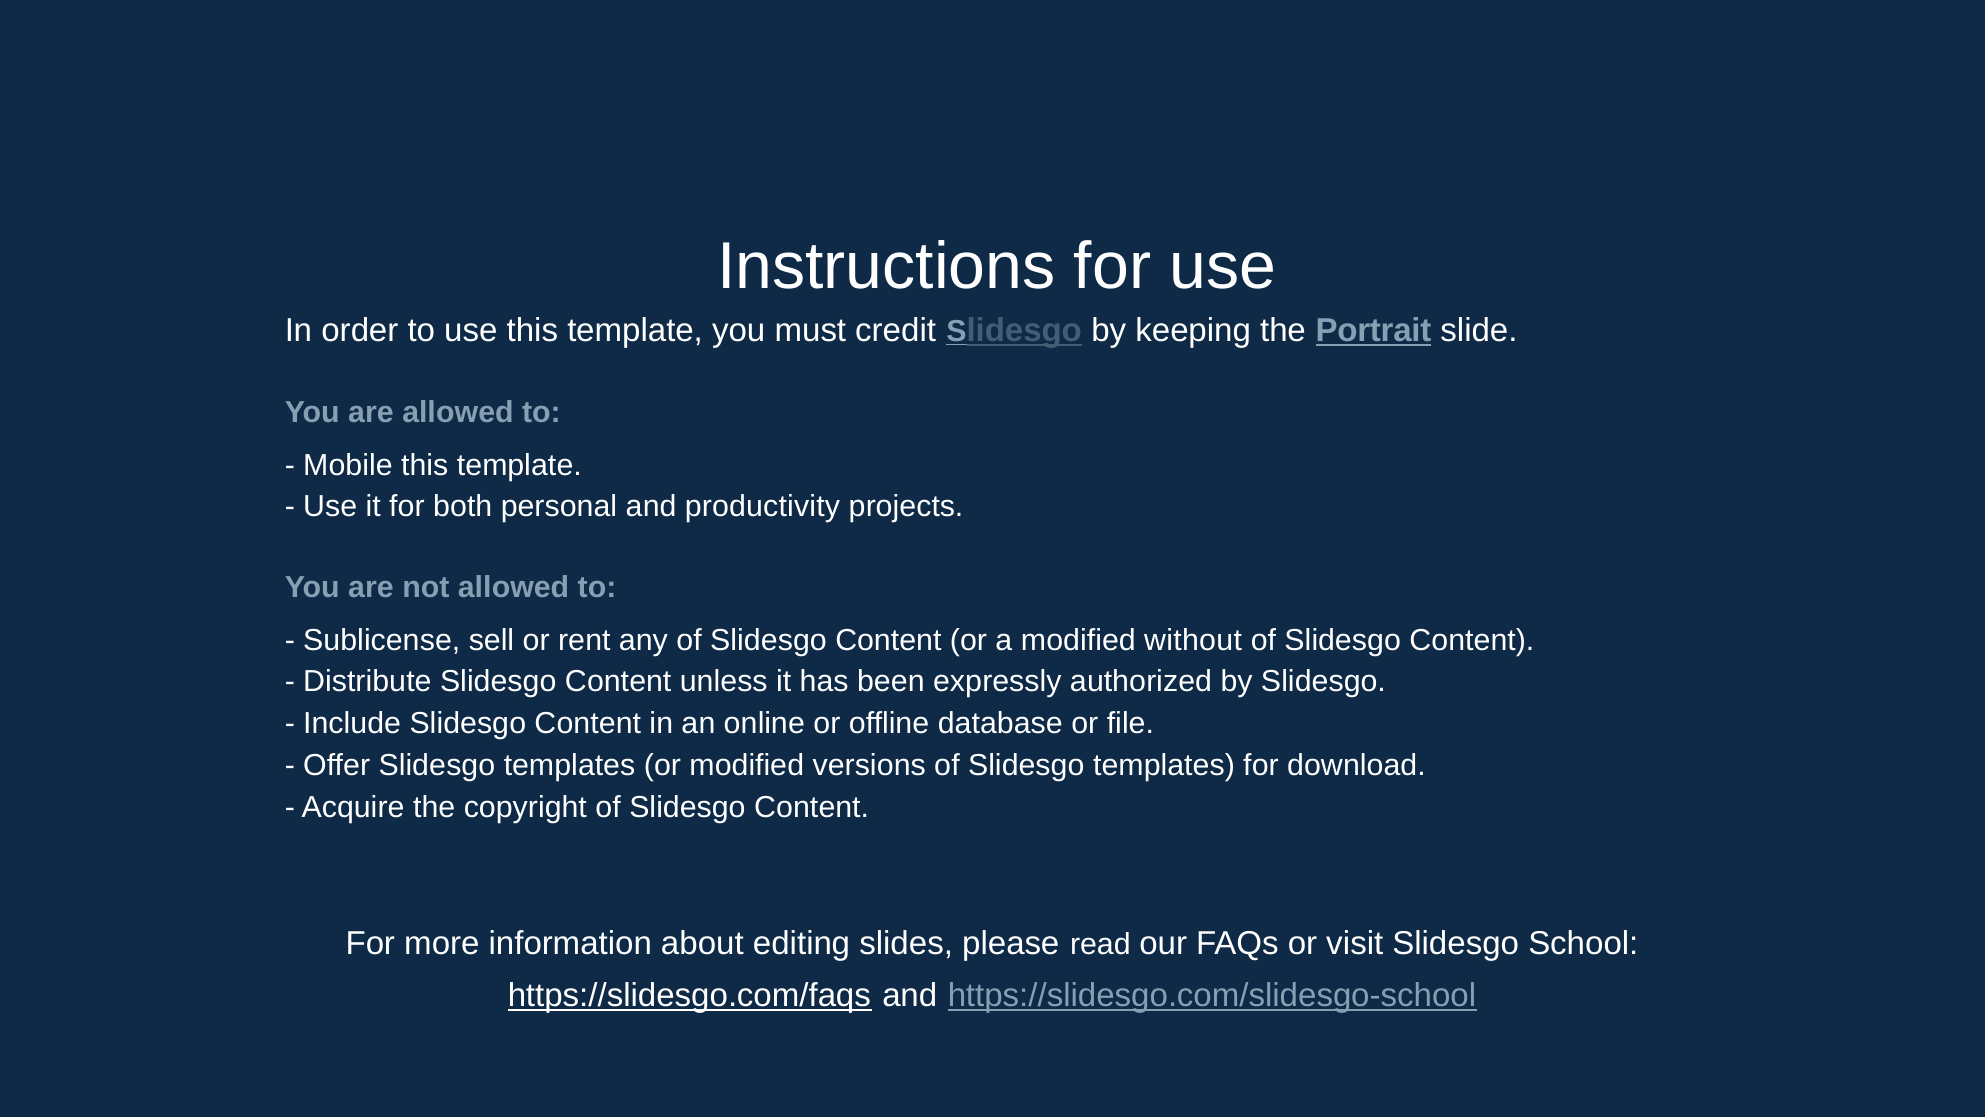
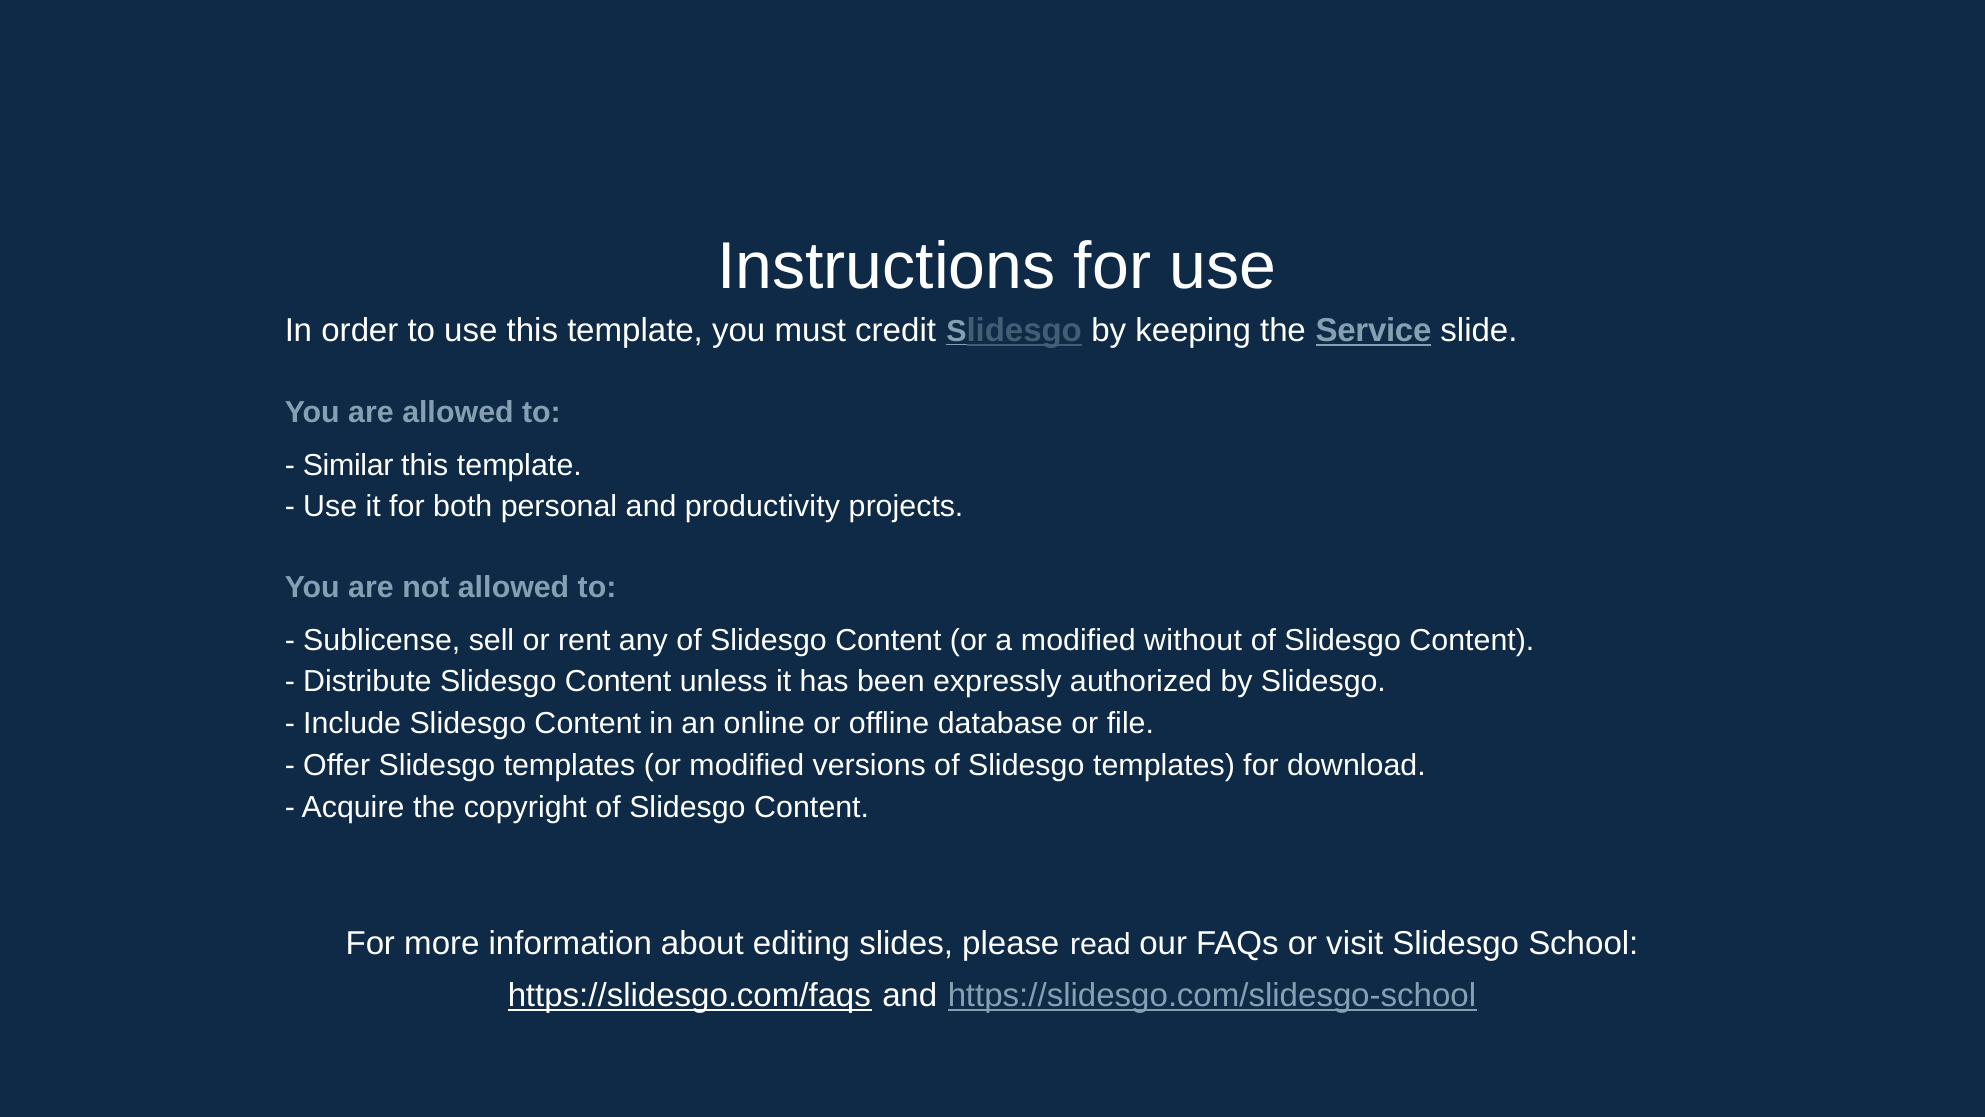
Portrait: Portrait -> Service
Mobile: Mobile -> Similar
